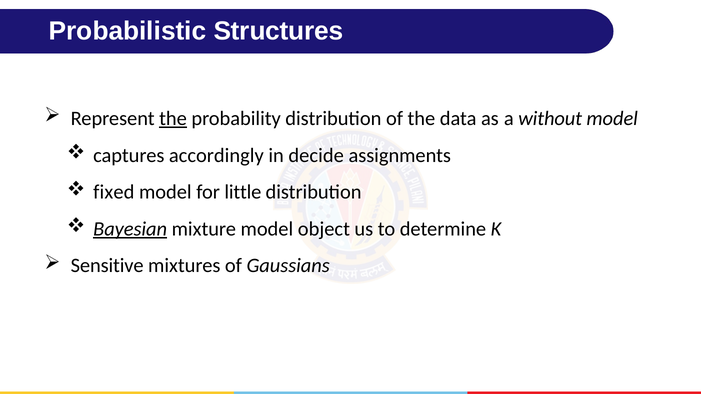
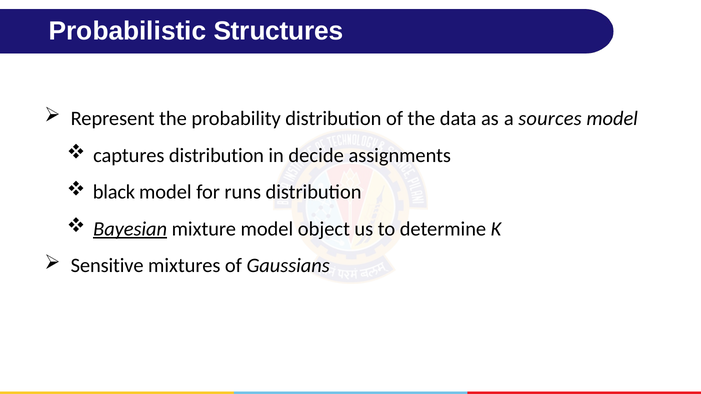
the at (173, 119) underline: present -> none
without: without -> sources
captures accordingly: accordingly -> distribution
fixed: fixed -> black
little: little -> runs
